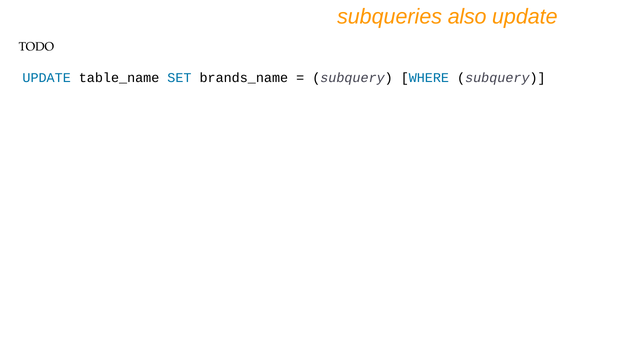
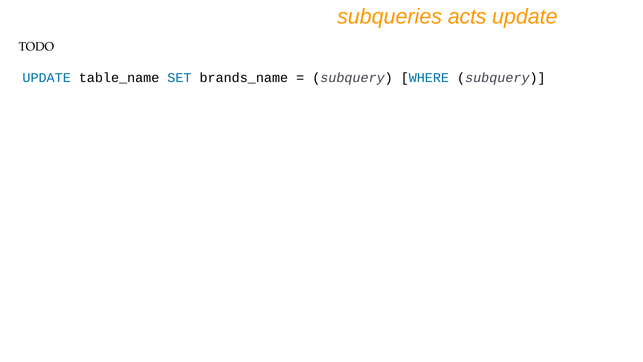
also: also -> acts
